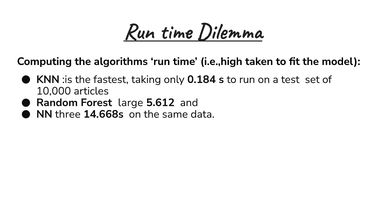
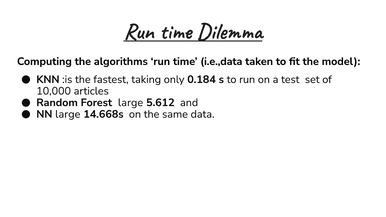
i.e.,high: i.e.,high -> i.e.,data
NN three: three -> large
